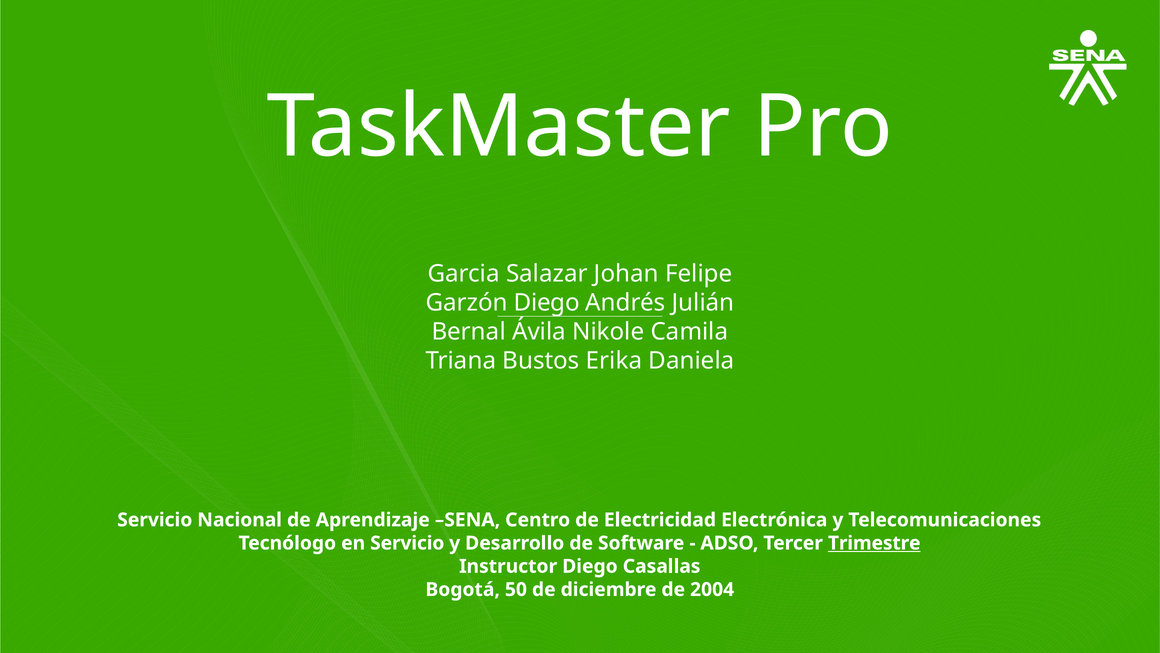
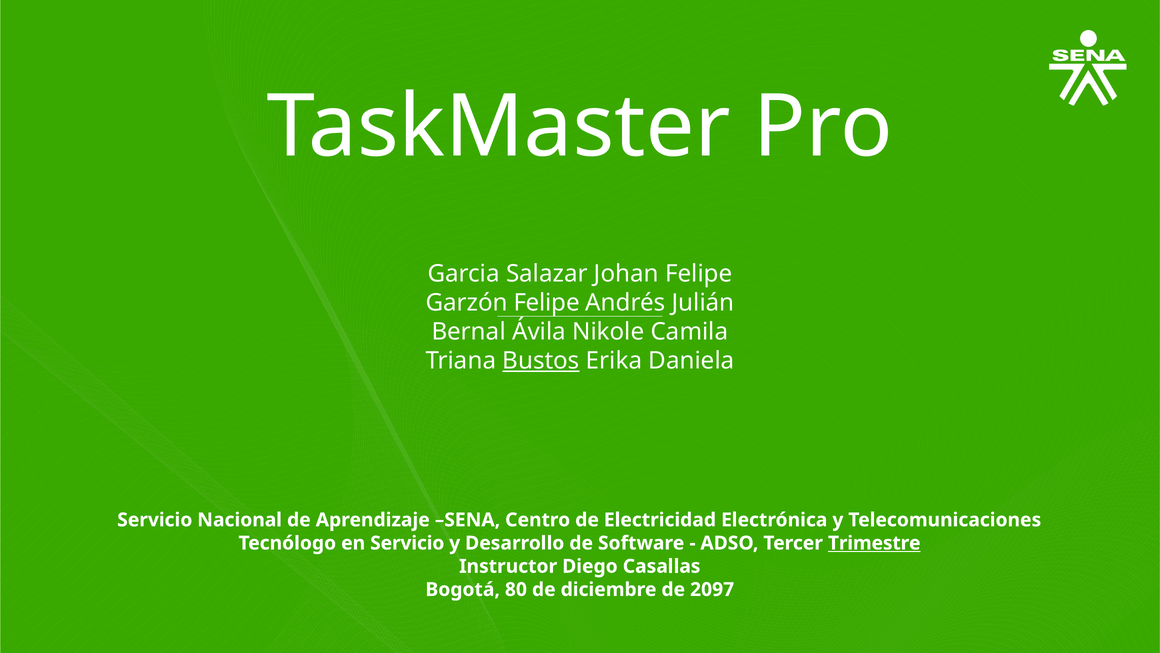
Garzón Diego: Diego -> Felipe
Bustos underline: none -> present
50: 50 -> 80
2004: 2004 -> 2097
